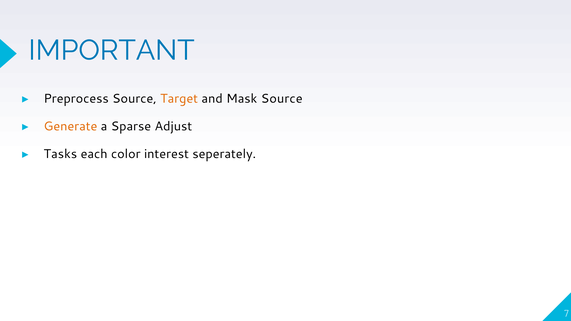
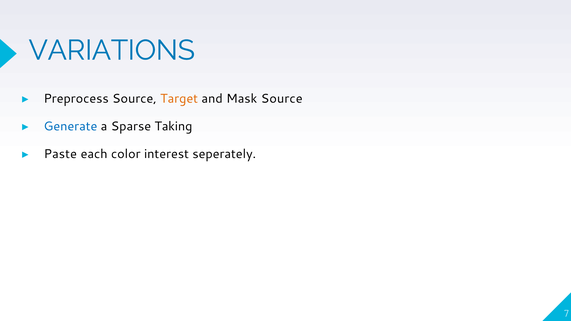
IMPORTANT: IMPORTANT -> VARIATIONS
Generate colour: orange -> blue
Adjust: Adjust -> Taking
Tasks: Tasks -> Paste
